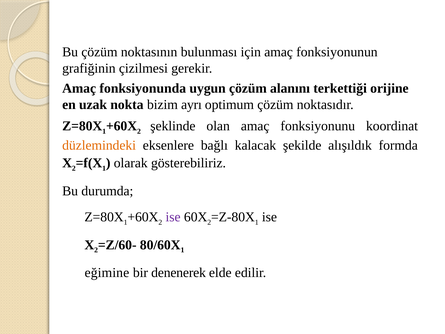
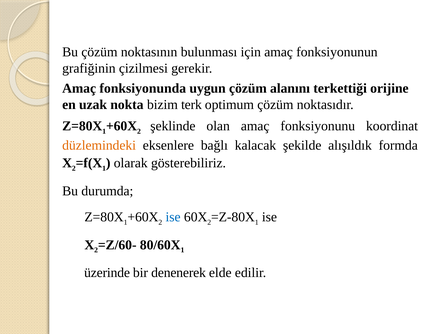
ayrı: ayrı -> terk
ise at (173, 217) colour: purple -> blue
eğimine: eğimine -> üzerinde
